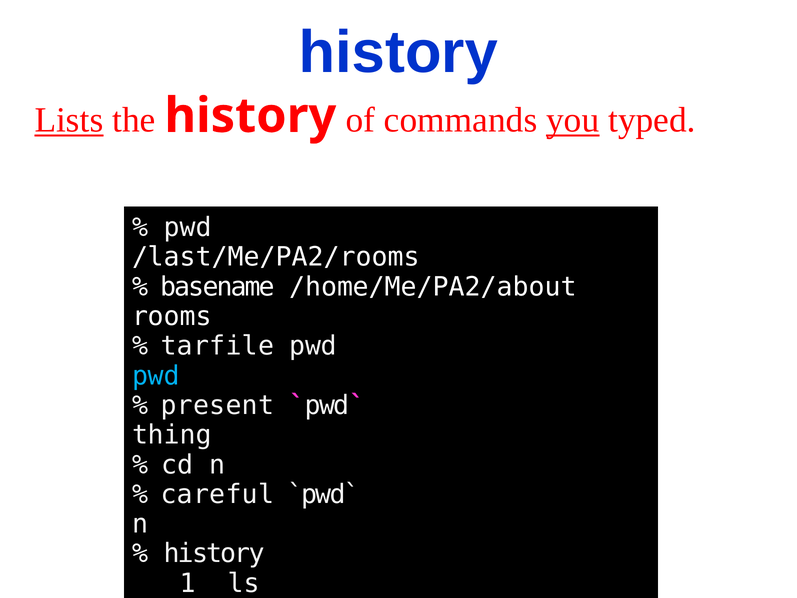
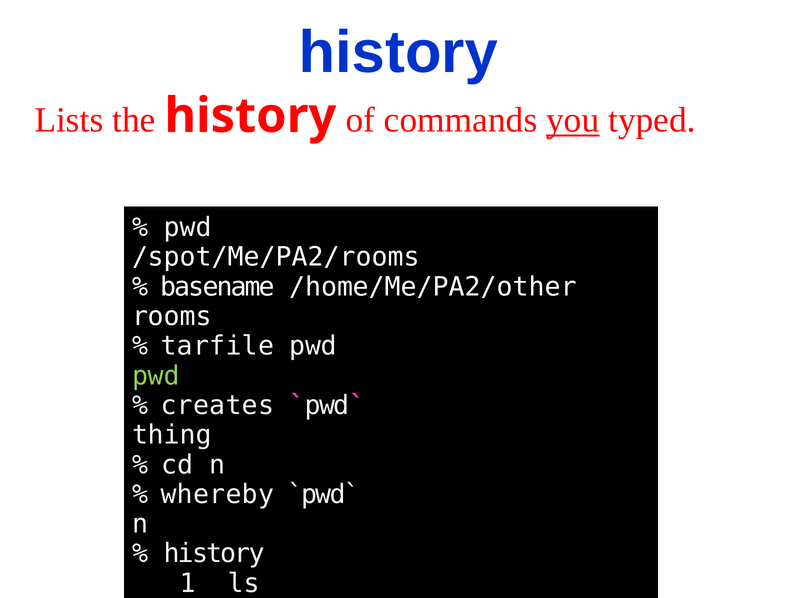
Lists underline: present -> none
/last/Me/PA2/rooms: /last/Me/PA2/rooms -> /spot/Me/PA2/rooms
/home/Me/PA2/about: /home/Me/PA2/about -> /home/Me/PA2/other
pwd at (156, 376) colour: light blue -> light green
present: present -> creates
careful: careful -> whereby
